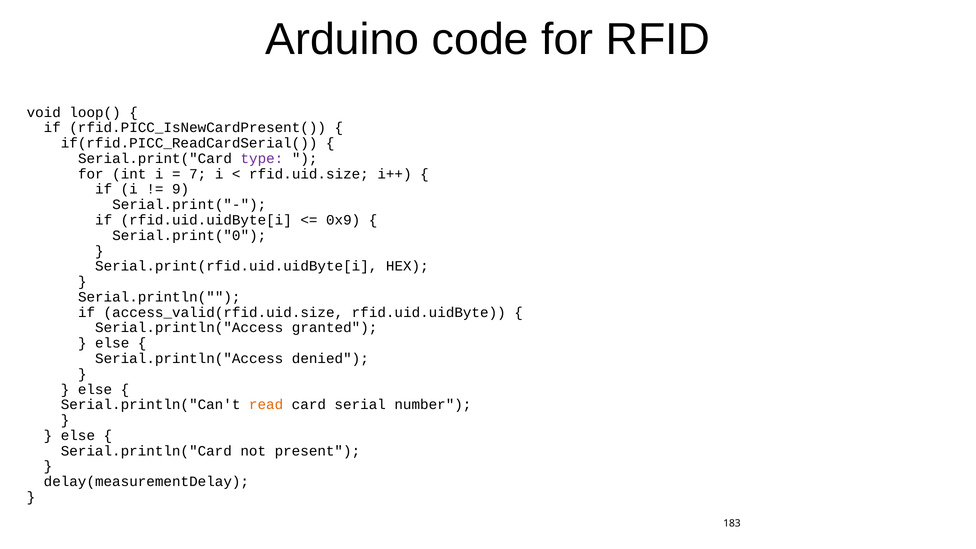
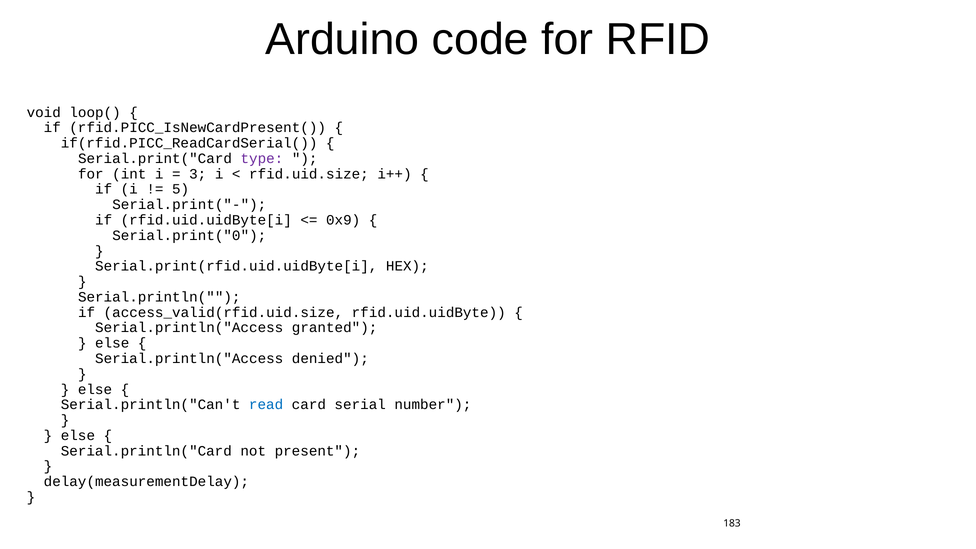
7: 7 -> 3
9: 9 -> 5
read colour: orange -> blue
